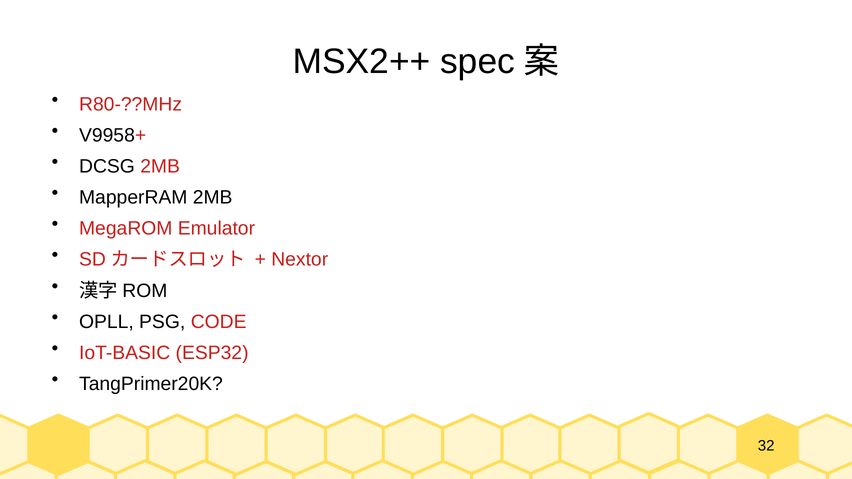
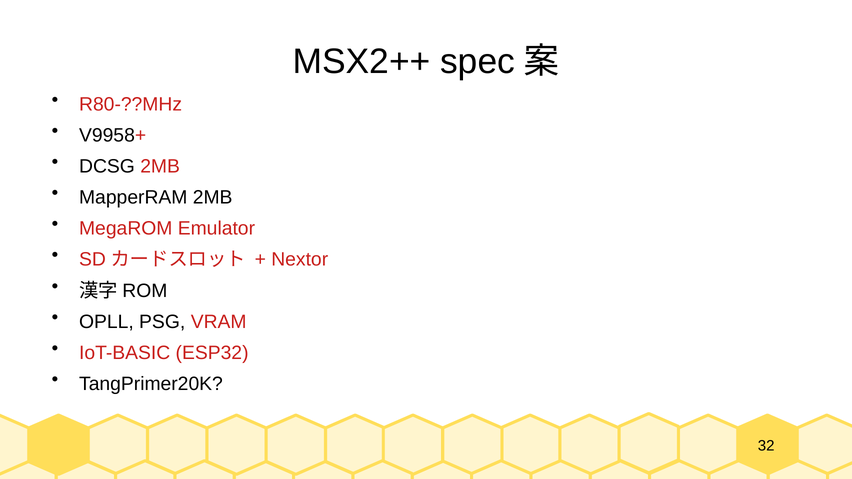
CODE: CODE -> VRAM
